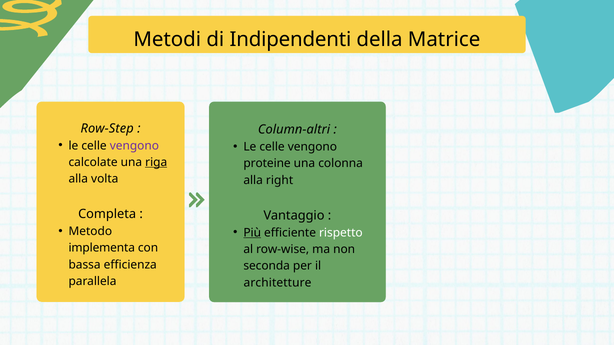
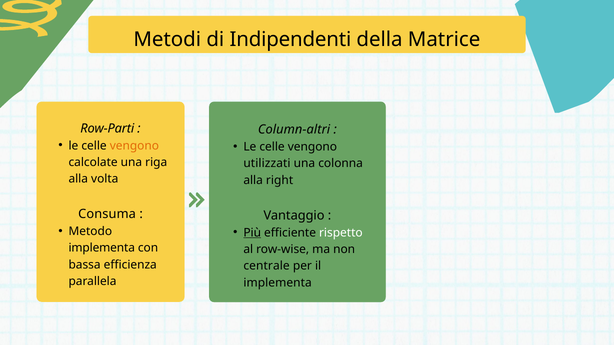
Row-Step: Row-Step -> Row-Parti
vengono at (134, 146) colour: purple -> orange
riga underline: present -> none
proteine: proteine -> utilizzati
Completa: Completa -> Consuma
seconda: seconda -> centrale
architetture at (278, 283): architetture -> implementa
